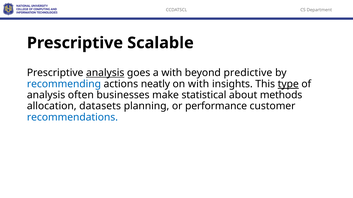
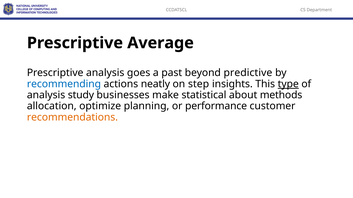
Scalable: Scalable -> Average
analysis at (105, 73) underline: present -> none
a with: with -> past
on with: with -> step
often: often -> study
datasets: datasets -> optimize
recommendations colour: blue -> orange
